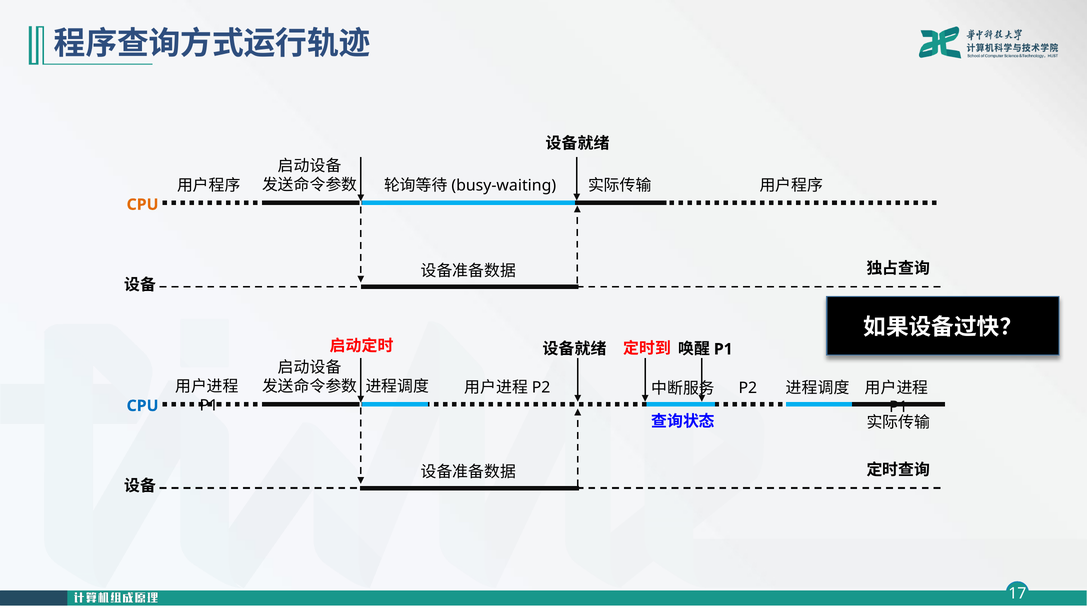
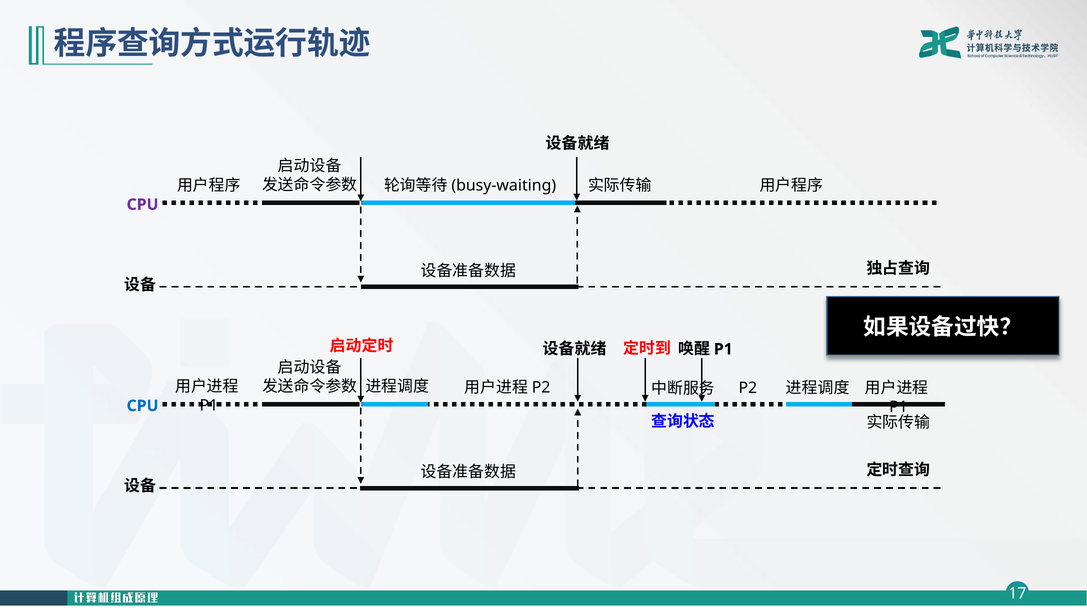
CPU at (143, 205) colour: orange -> purple
